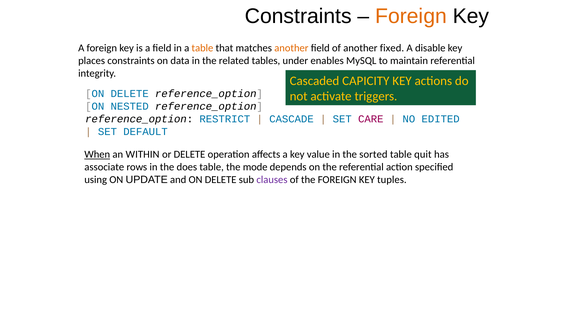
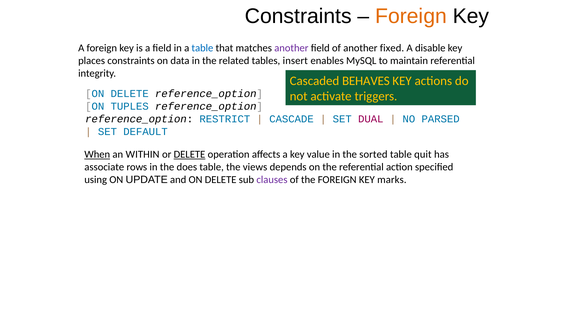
table at (202, 48) colour: orange -> blue
another at (291, 48) colour: orange -> purple
under: under -> insert
CAPICITY: CAPICITY -> BEHAVES
NESTED: NESTED -> TUPLES
CARE: CARE -> DUAL
EDITED: EDITED -> PARSED
DELETE at (190, 155) underline: none -> present
mode: mode -> views
tuples: tuples -> marks
